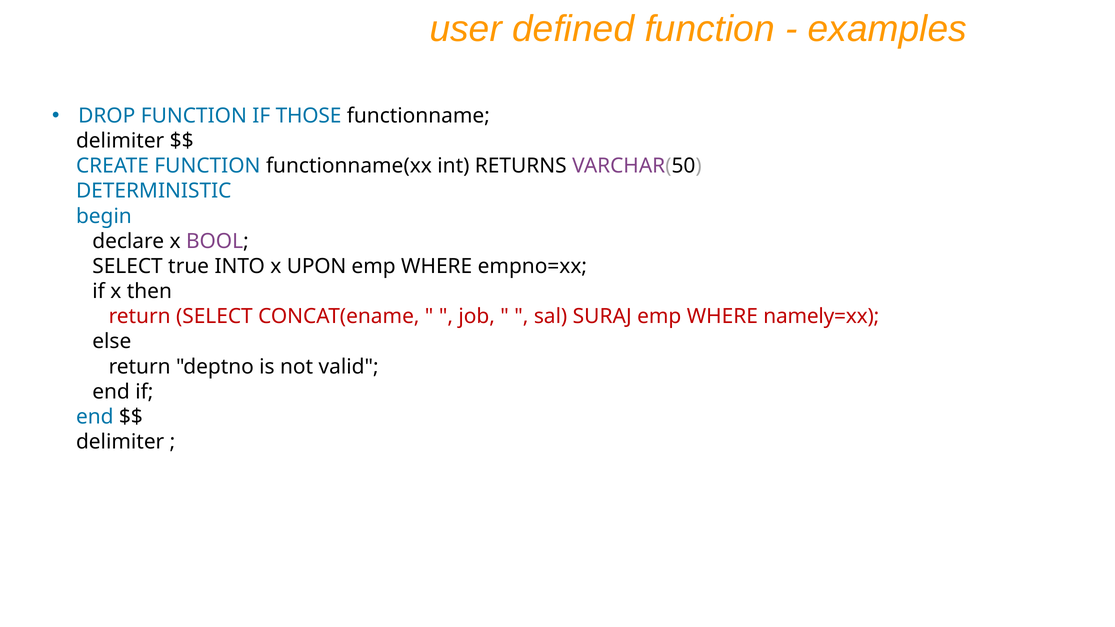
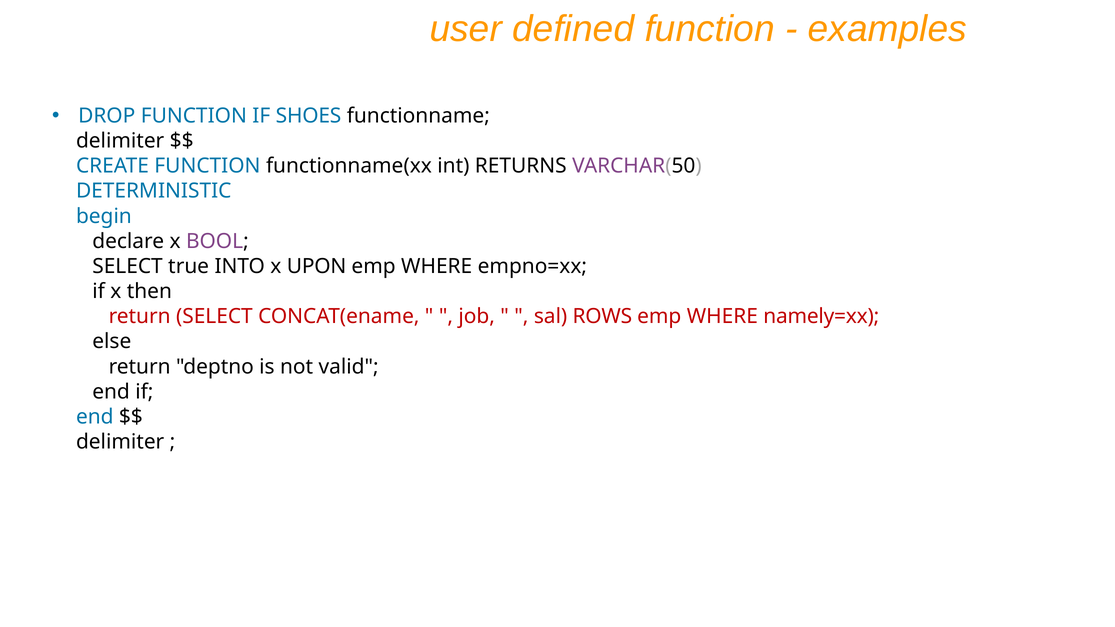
THOSE: THOSE -> SHOES
SURAJ: SURAJ -> ROWS
